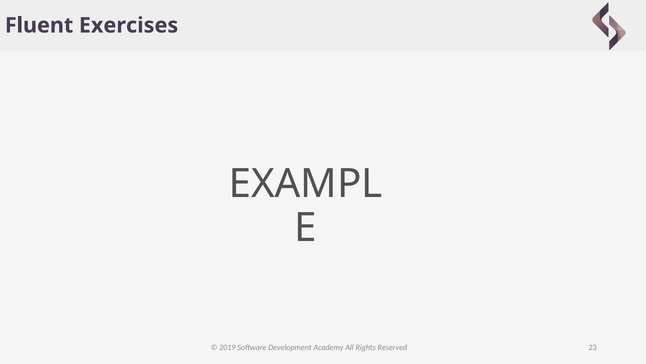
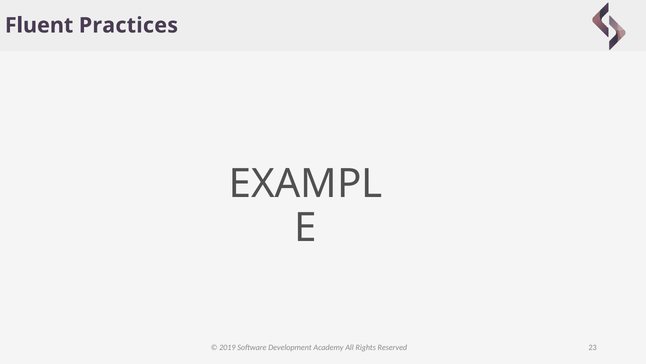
Exercises: Exercises -> Practices
